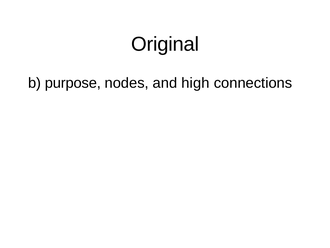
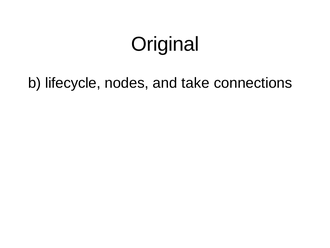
purpose: purpose -> lifecycle
high: high -> take
